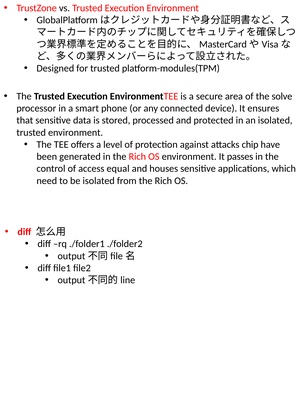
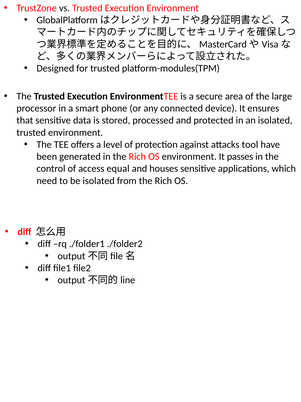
solve: solve -> large
chip: chip -> tool
